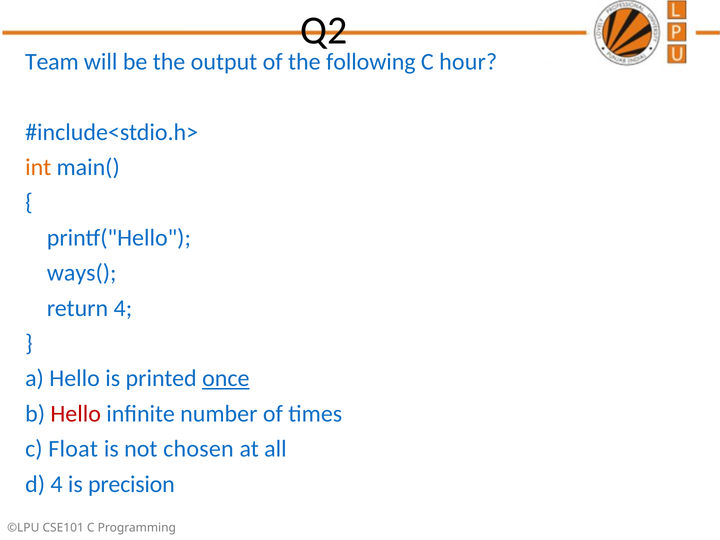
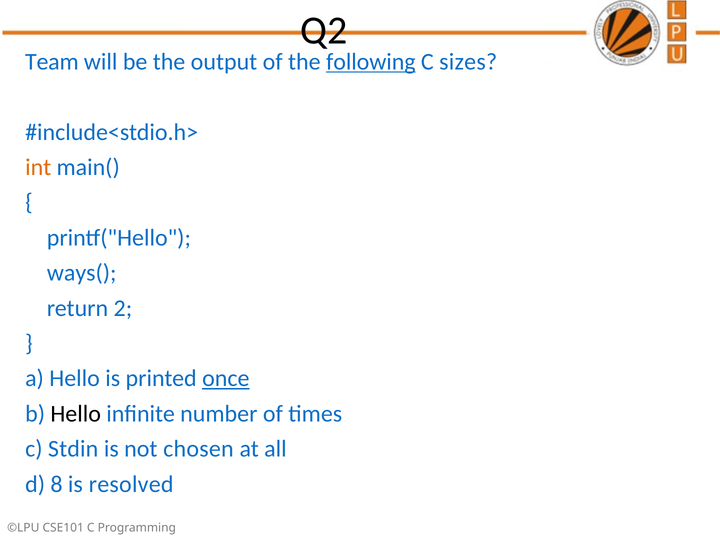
following underline: none -> present
hour: hour -> sizes
return 4: 4 -> 2
Hello at (76, 414) colour: red -> black
Float: Float -> Stdin
d 4: 4 -> 8
precision: precision -> resolved
